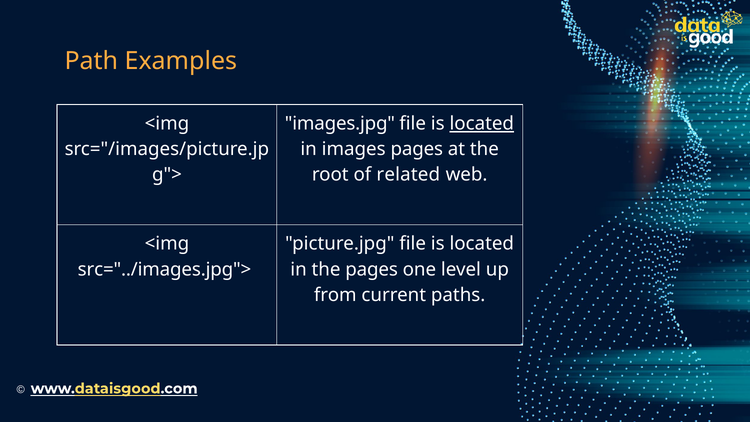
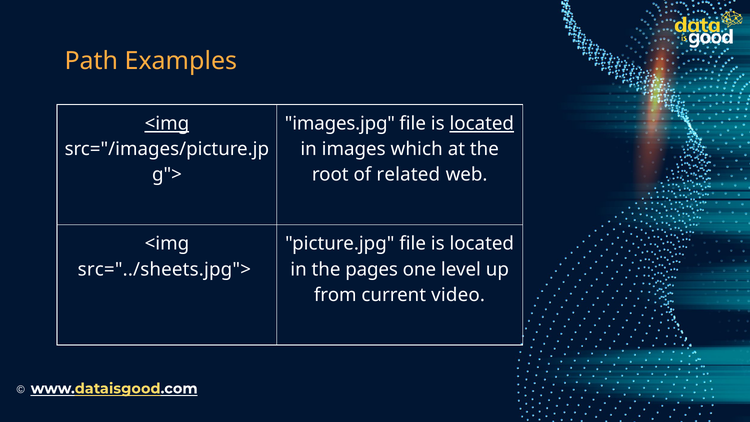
<img at (167, 124) underline: none -> present
images pages: pages -> which
src="../images.jpg">: src="../images.jpg"> -> src="../sheets.jpg">
paths: paths -> video
